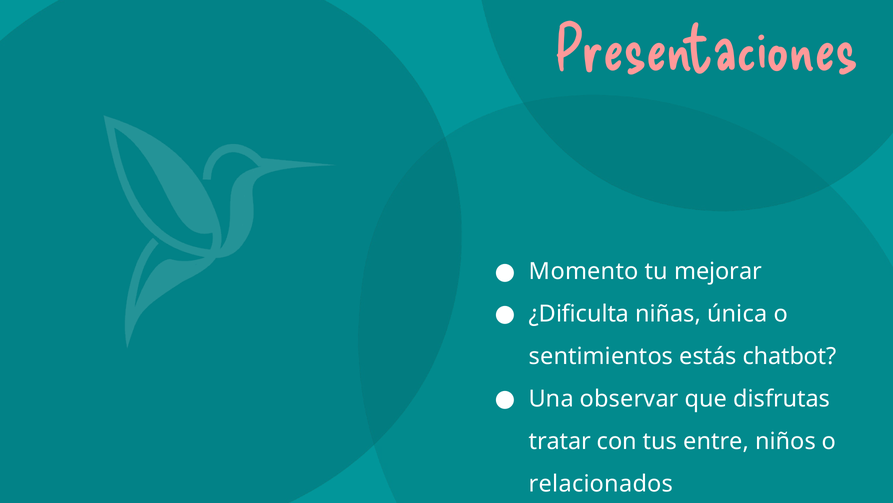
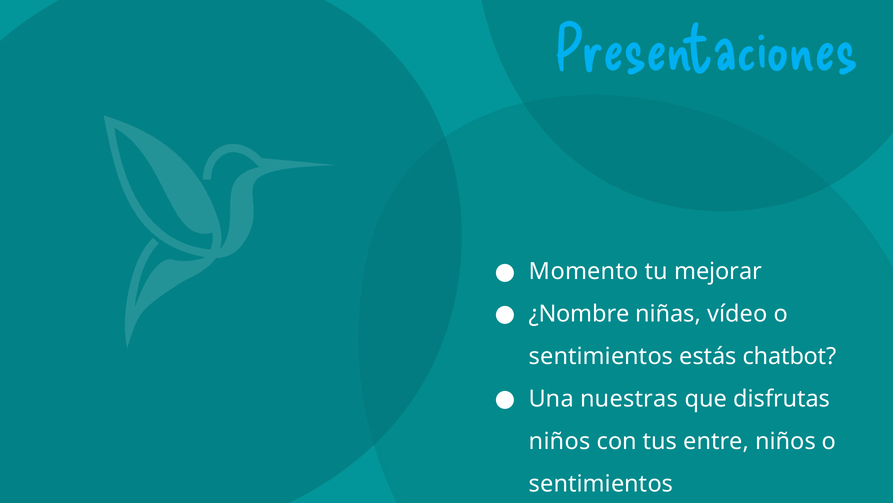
Presentaciones colour: pink -> light blue
¿Dificulta: ¿Dificulta -> ¿Nombre
única: única -> vídeo
observar: observar -> nuestras
tratar at (560, 441): tratar -> niños
relacionados at (601, 483): relacionados -> sentimientos
